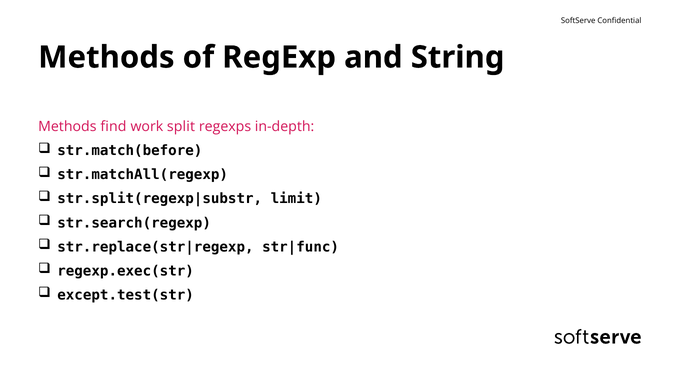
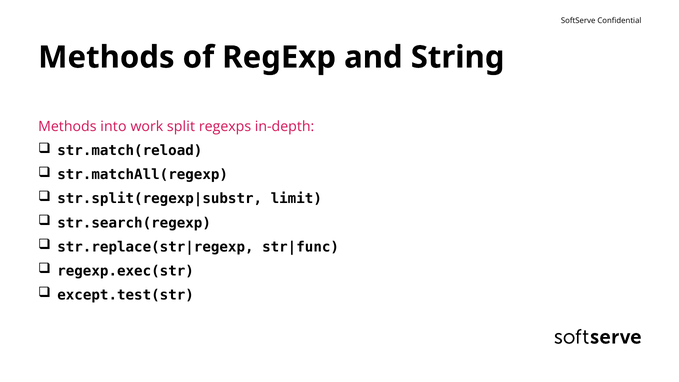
find: find -> into
str.match(before: str.match(before -> str.match(reload
